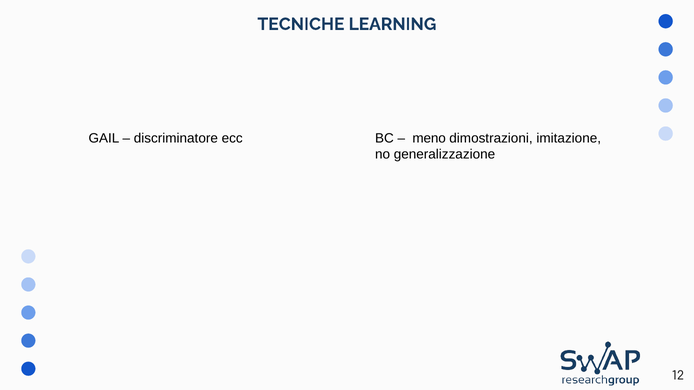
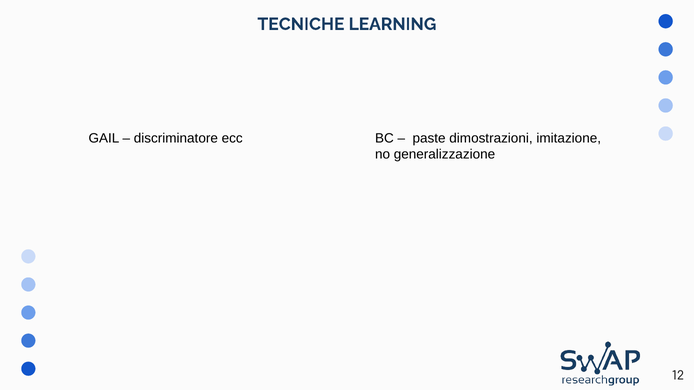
meno: meno -> paste
